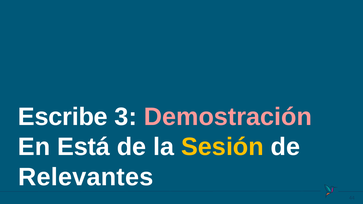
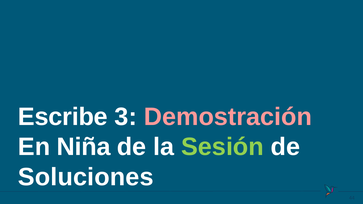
Está: Está -> Niña
Sesión colour: yellow -> light green
Relevantes: Relevantes -> Soluciones
